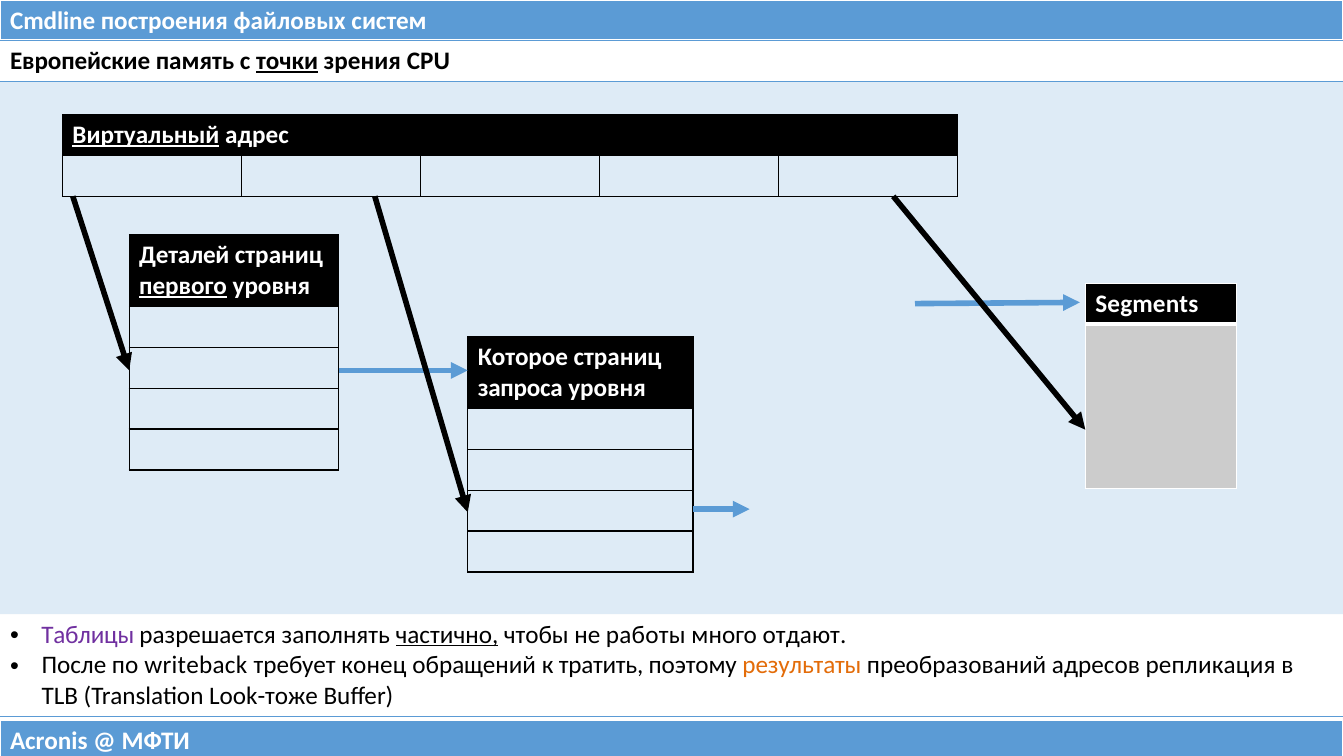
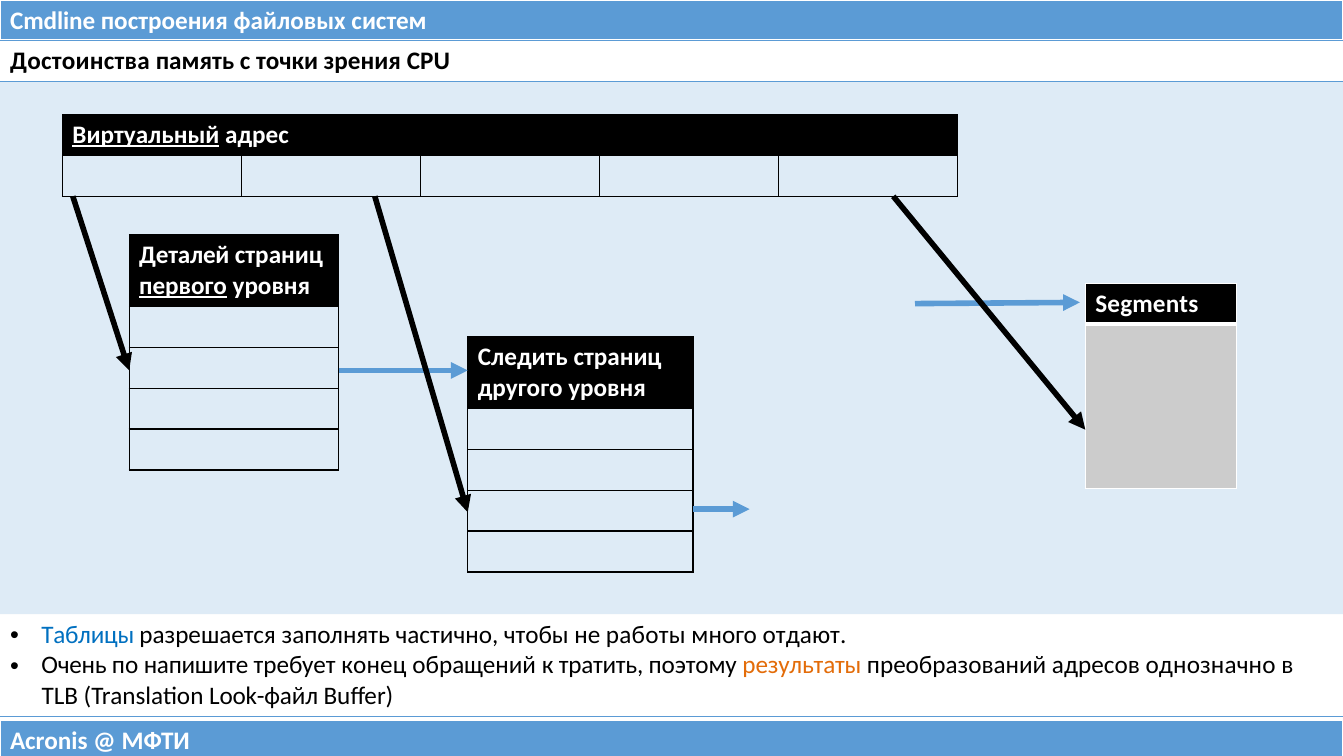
Европейские: Европейские -> Достоинства
точки underline: present -> none
Которое: Которое -> Следить
запроса: запроса -> другого
Таблицы colour: purple -> blue
частично underline: present -> none
После: После -> Очень
writeback: writeback -> напишите
репликация: репликация -> однозначно
Look-тоже: Look-тоже -> Look-файл
